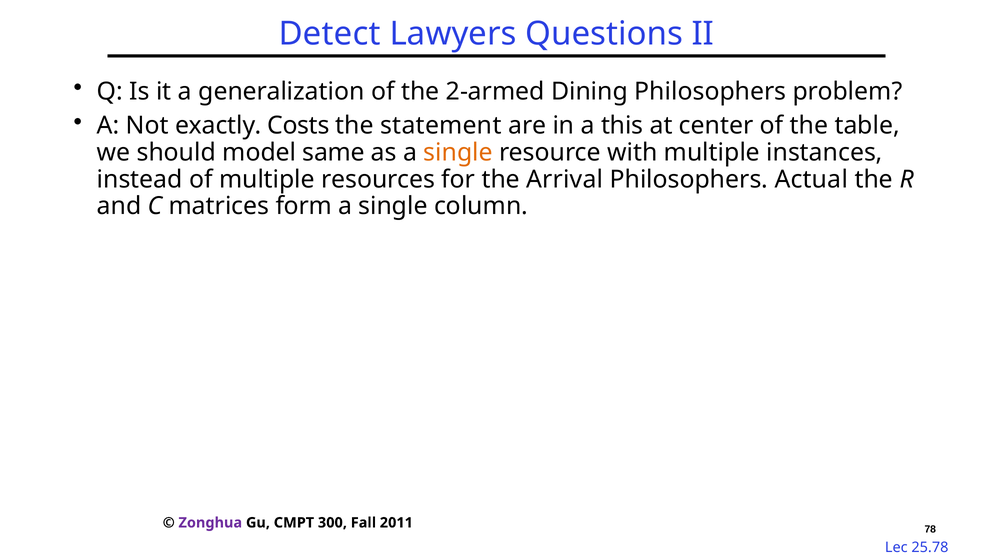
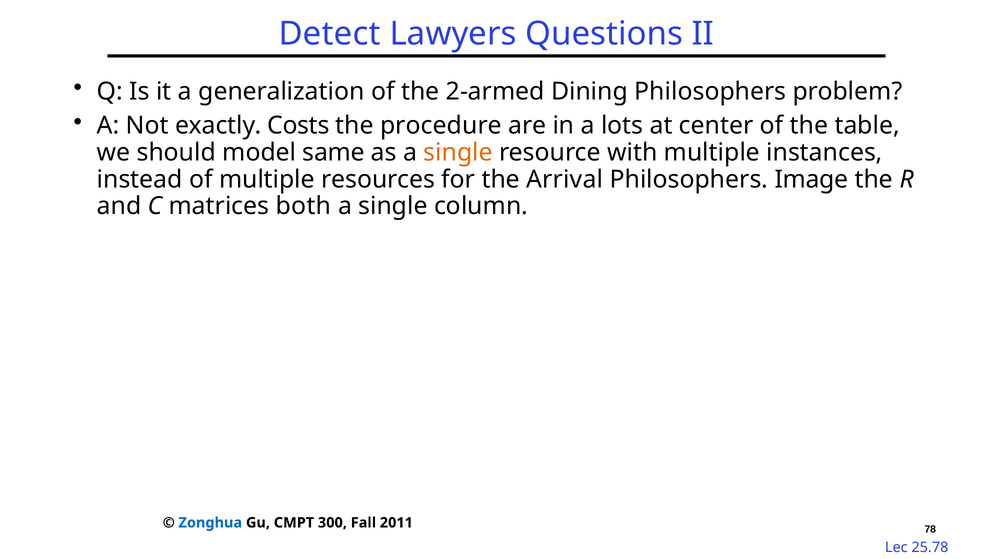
statement: statement -> procedure
this: this -> lots
Actual: Actual -> Image
form: form -> both
Zonghua colour: purple -> blue
